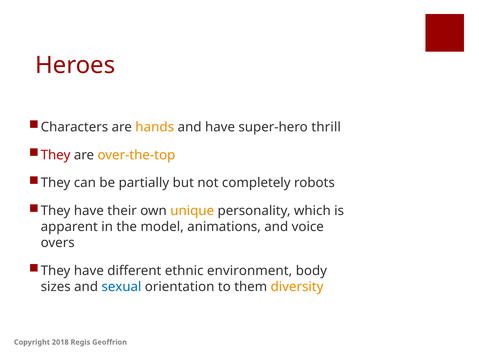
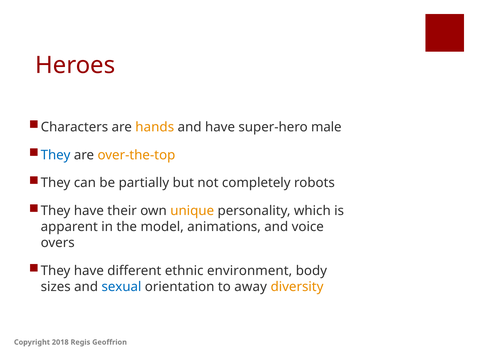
thrill: thrill -> male
They at (56, 155) colour: red -> blue
them: them -> away
